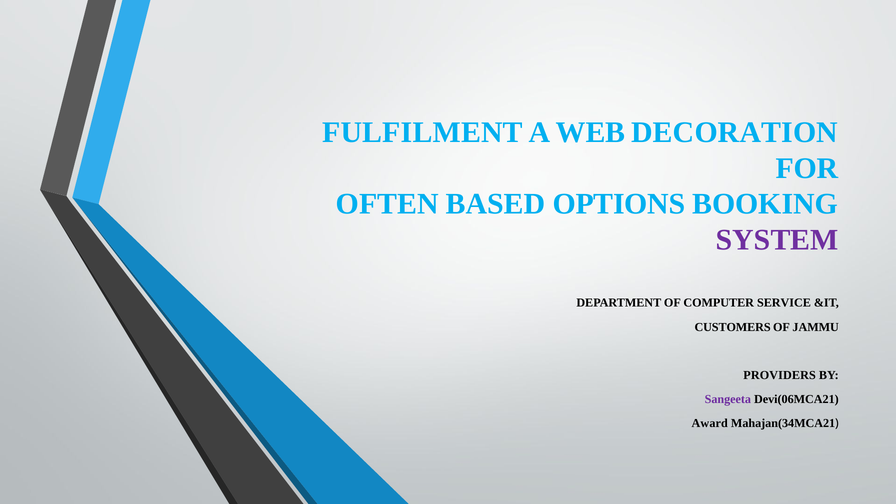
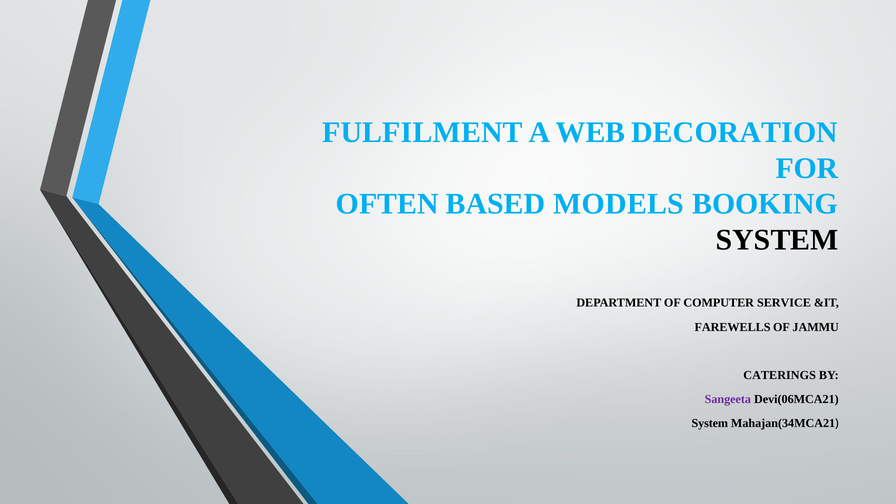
OPTIONS: OPTIONS -> MODELS
SYSTEM at (777, 240) colour: purple -> black
CUSTOMERS: CUSTOMERS -> FAREWELLS
PROVIDERS: PROVIDERS -> CATERINGS
Award at (710, 423): Award -> System
